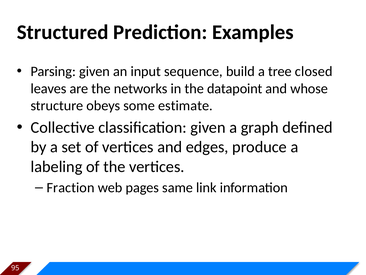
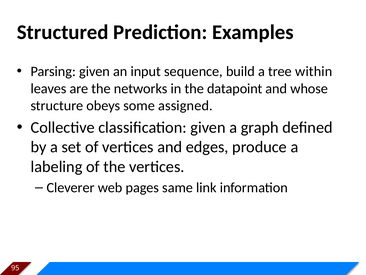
closed: closed -> within
estimate: estimate -> assigned
Fraction: Fraction -> Cleverer
